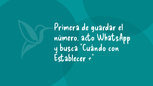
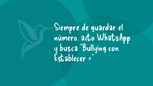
Primera: Primera -> Siempre
Cuándo: Cuándo -> Bullying
